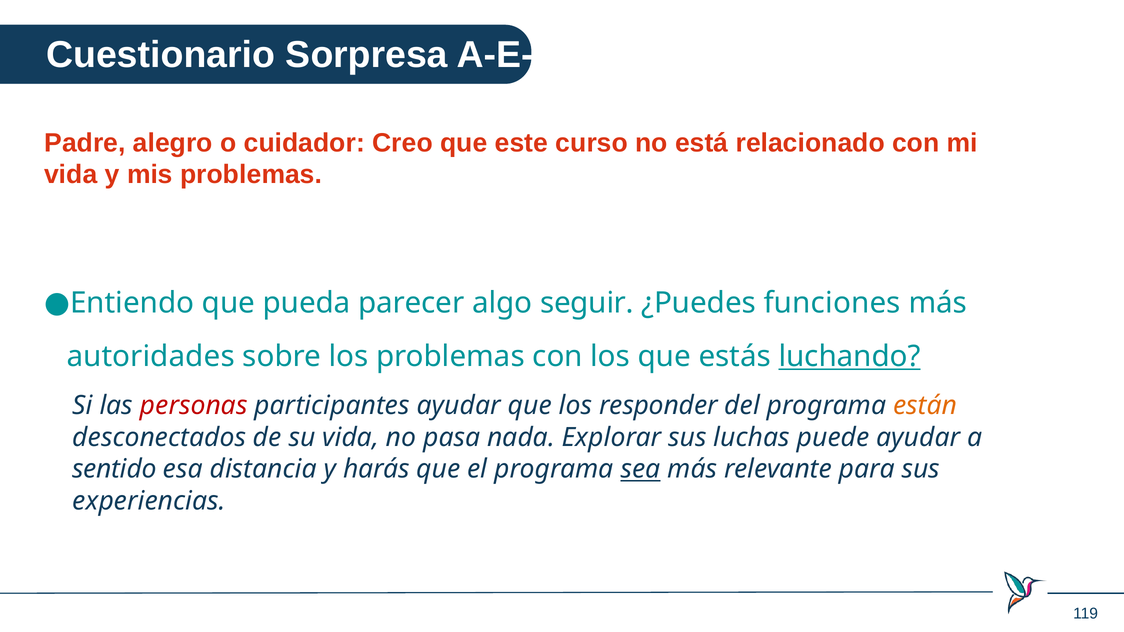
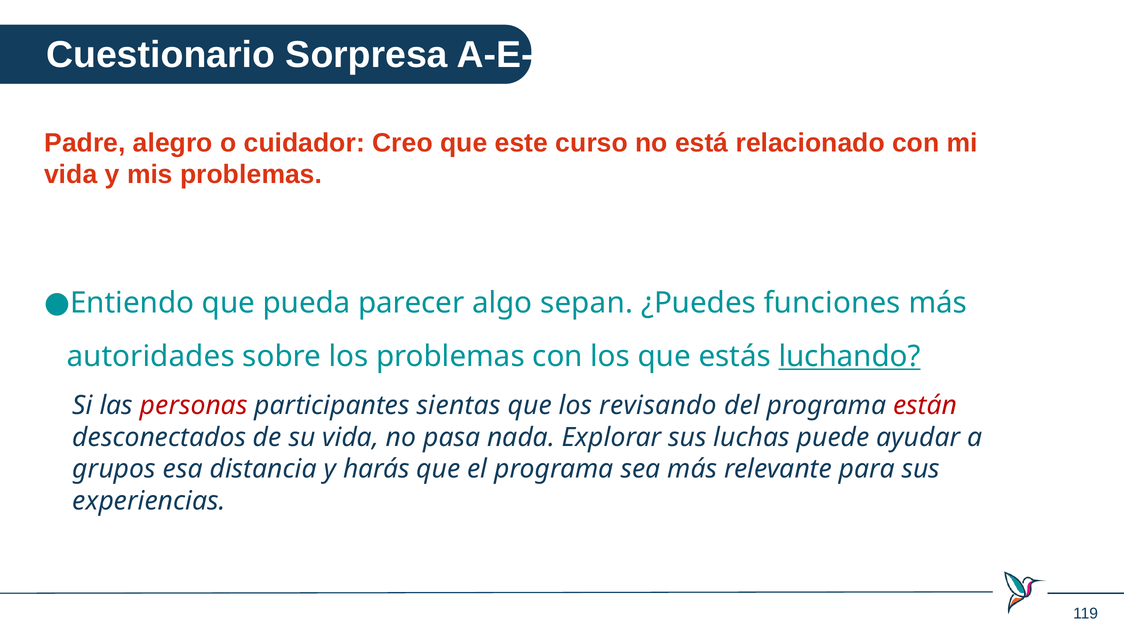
seguir: seguir -> sepan
participantes ayudar: ayudar -> sientas
responder: responder -> revisando
están colour: orange -> red
sentido: sentido -> grupos
sea underline: present -> none
